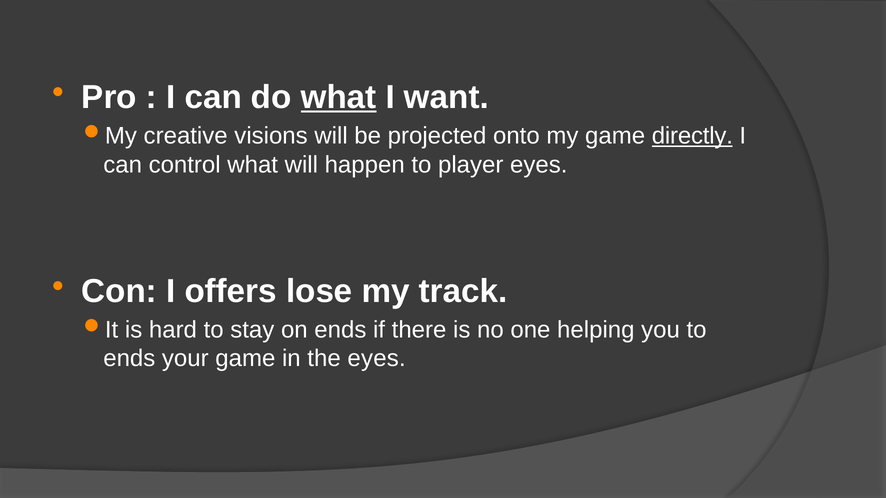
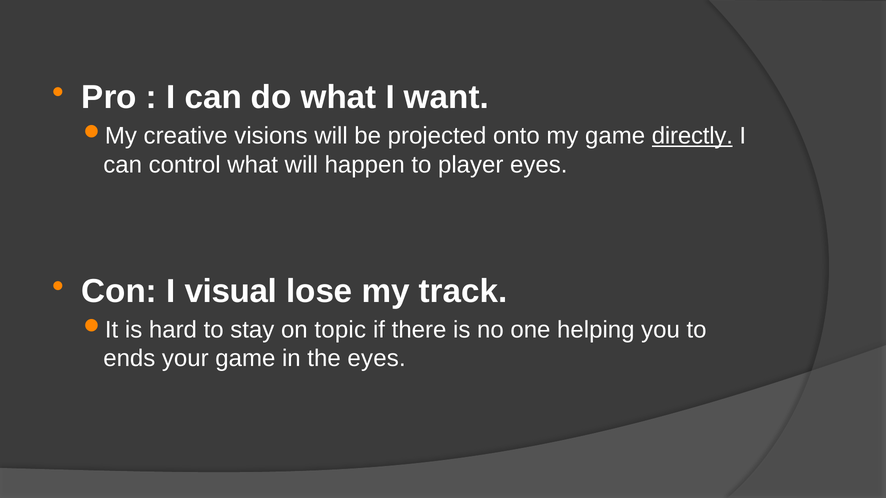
what at (339, 98) underline: present -> none
offers: offers -> visual
on ends: ends -> topic
